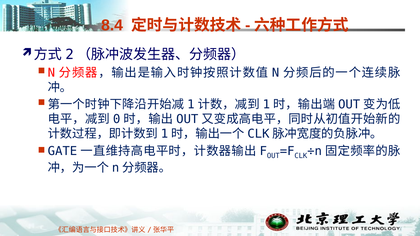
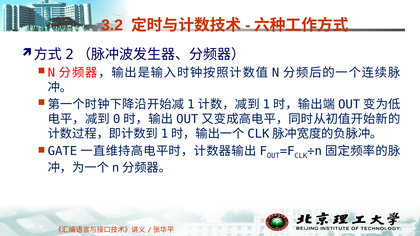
8.4: 8.4 -> 3.2
